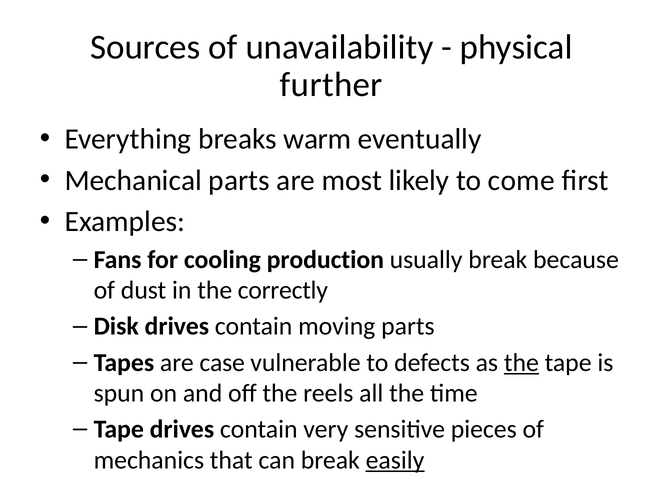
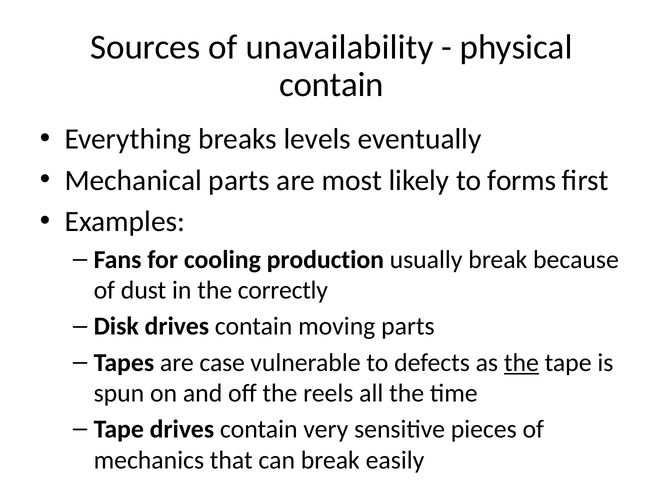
further at (331, 85): further -> contain
warm: warm -> levels
come: come -> forms
easily underline: present -> none
